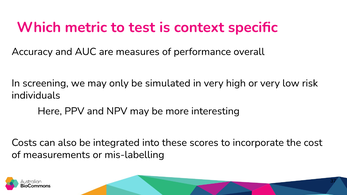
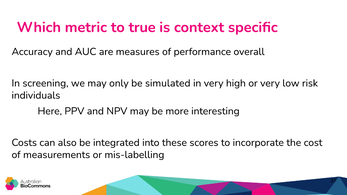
test: test -> true
